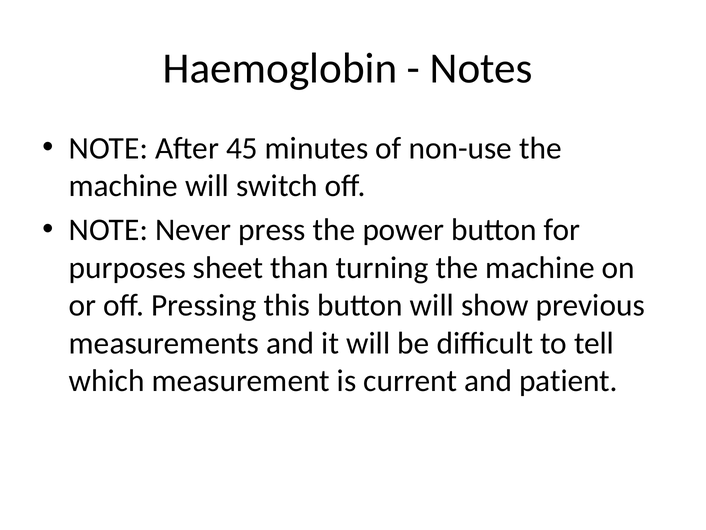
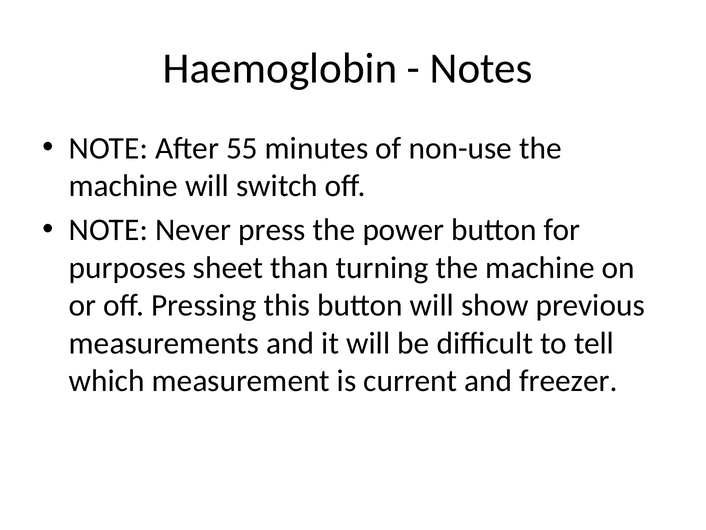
45: 45 -> 55
patient: patient -> freezer
